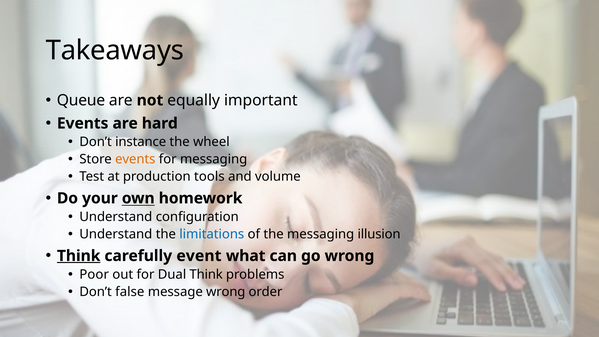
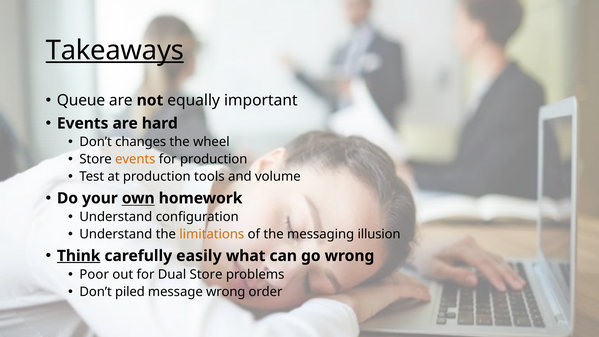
Takeaways underline: none -> present
instance: instance -> changes
for messaging: messaging -> production
limitations colour: blue -> orange
event: event -> easily
Dual Think: Think -> Store
false: false -> piled
